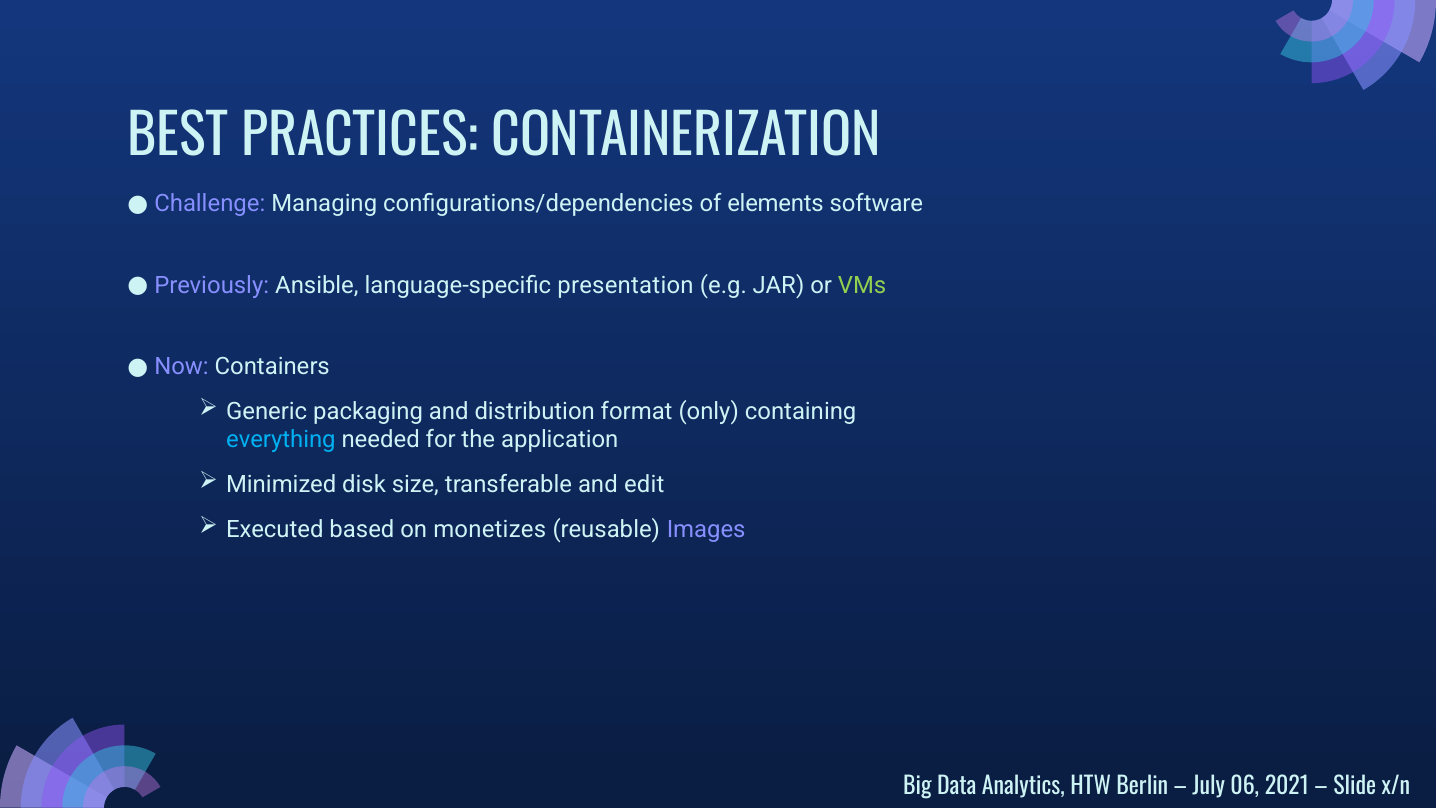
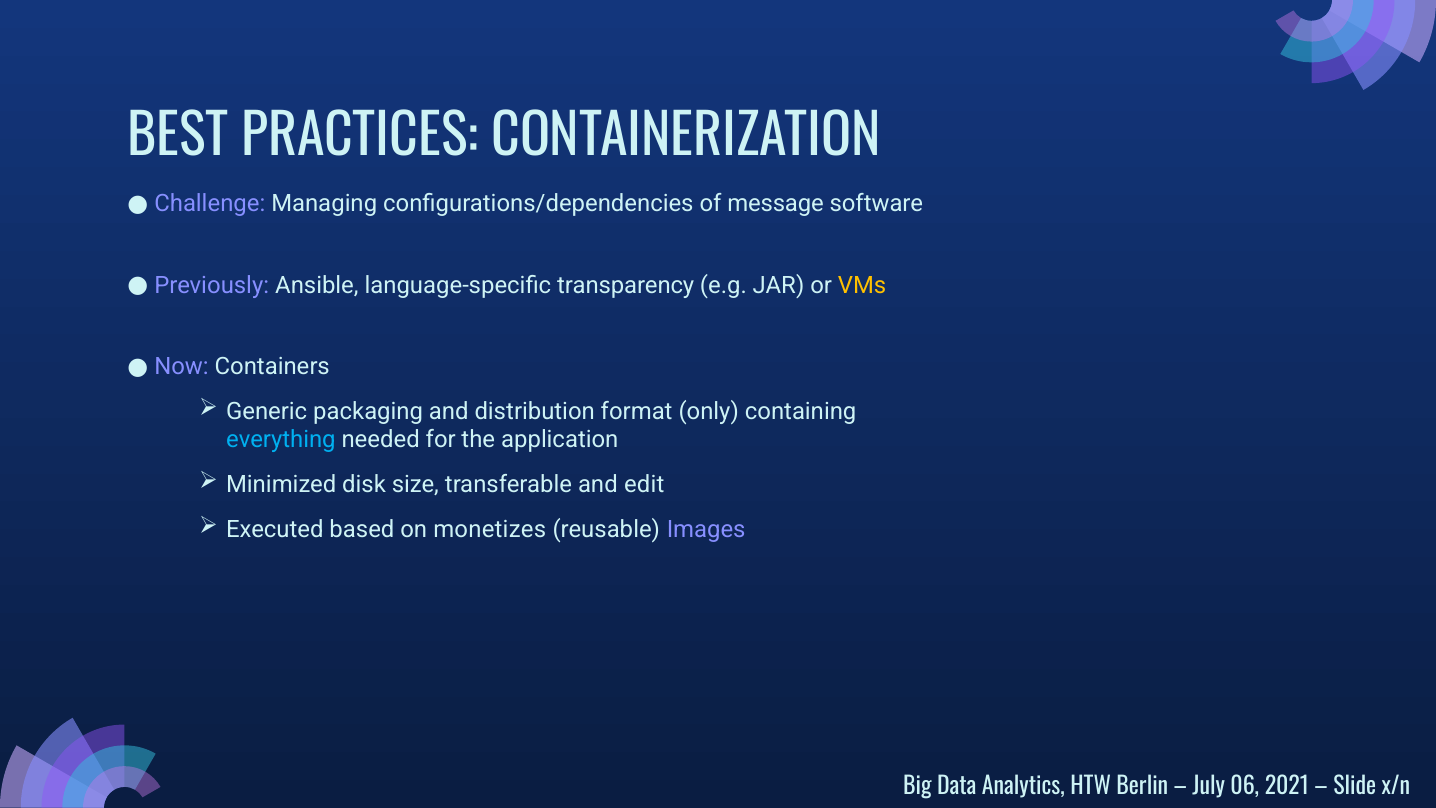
elements: elements -> message
presentation: presentation -> transparency
VMs colour: light green -> yellow
